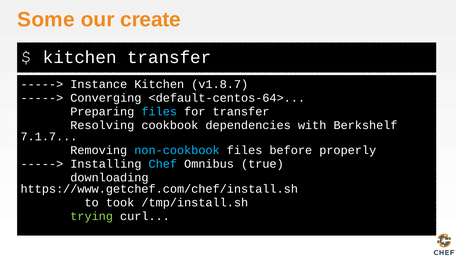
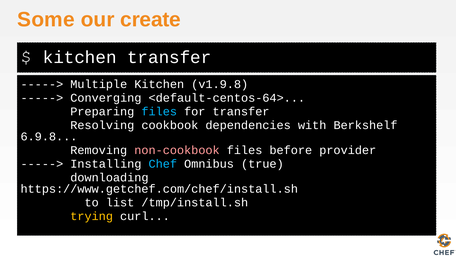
Instance: Instance -> Multiple
v1.8.7: v1.8.7 -> v1.9.8
7.1.7: 7.1.7 -> 6.9.8
non-cookbook colour: light blue -> pink
properly: properly -> provider
took: took -> list
trying colour: light green -> yellow
